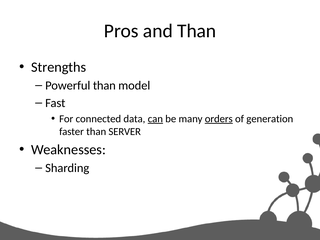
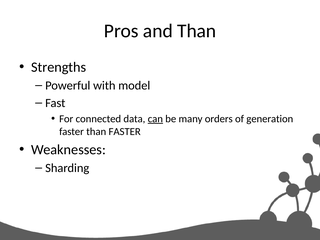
Powerful than: than -> with
orders underline: present -> none
than SERVER: SERVER -> FASTER
